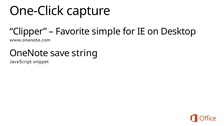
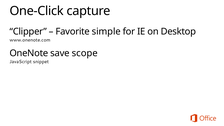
string: string -> scope
